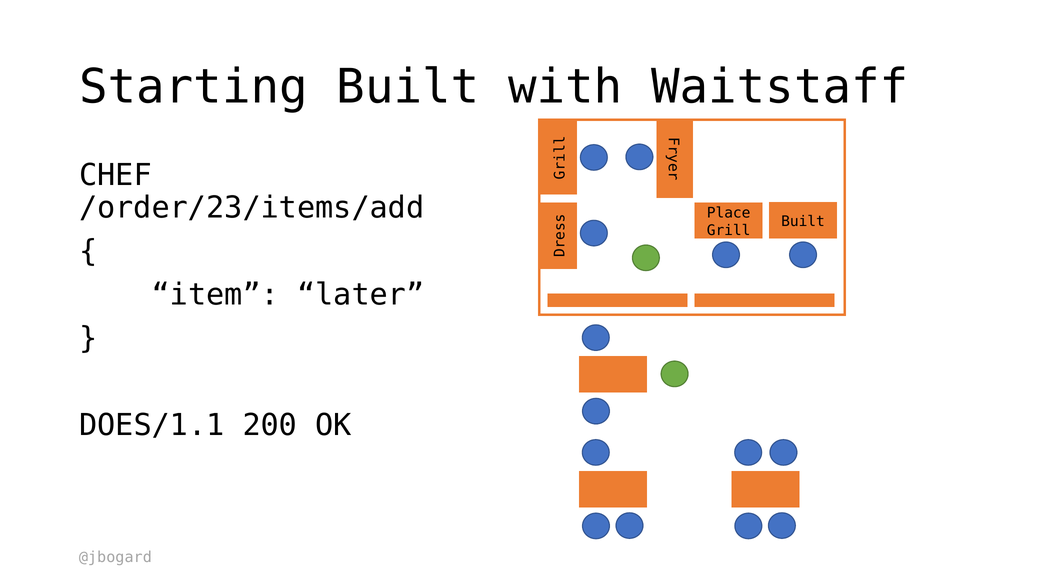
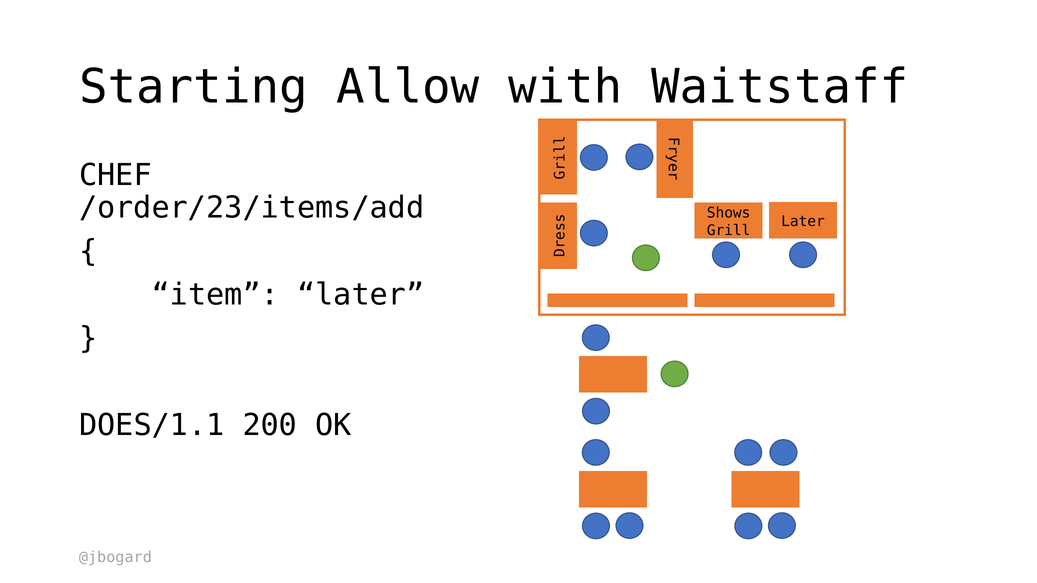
Starting Built: Built -> Allow
Place: Place -> Shows
Built at (803, 221): Built -> Later
